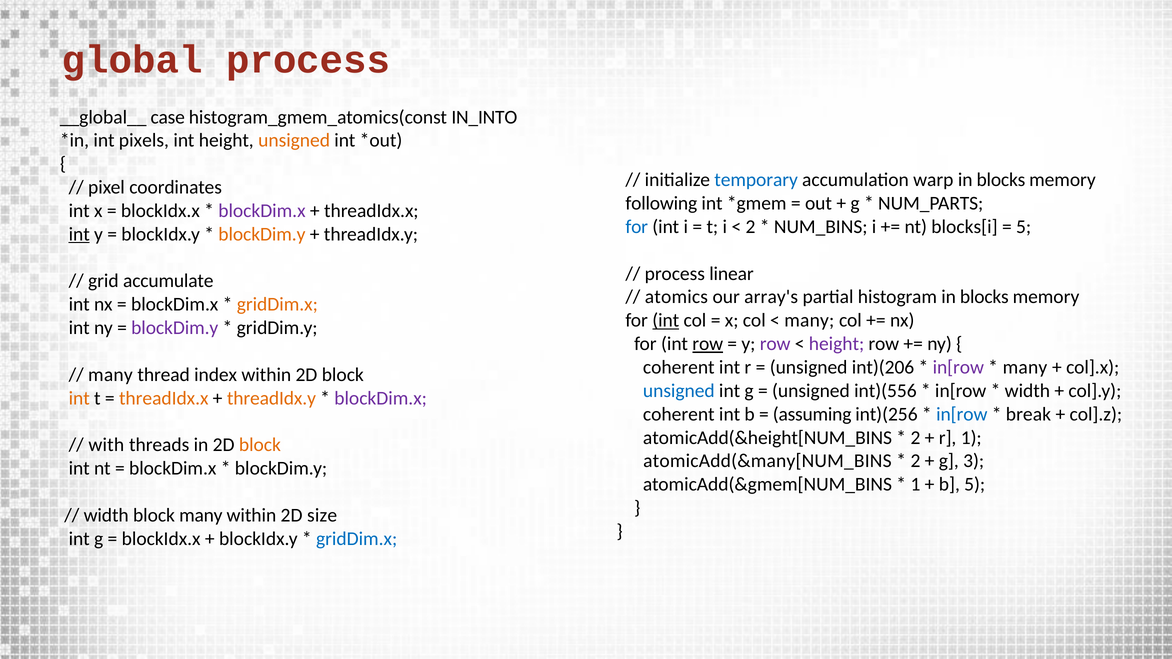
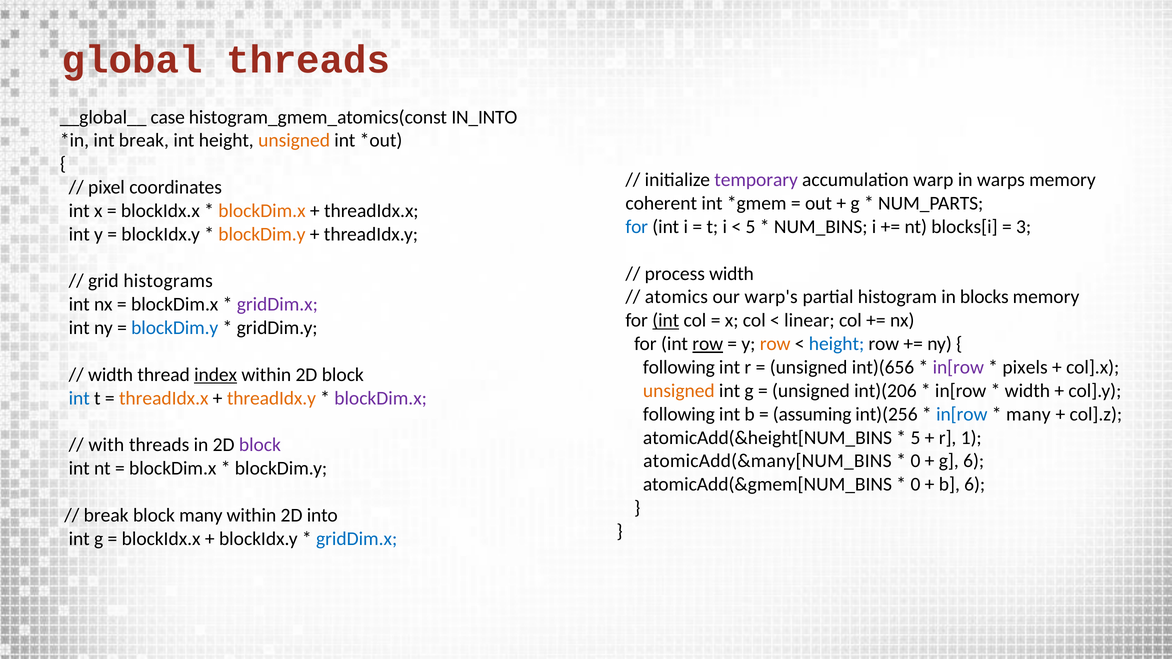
global process: process -> threads
int pixels: pixels -> break
temporary colour: blue -> purple
blocks at (1001, 180): blocks -> warps
following: following -> coherent
blockDim.x at (262, 211) colour: purple -> orange
2 at (751, 227): 2 -> 5
5 at (1024, 227): 5 -> 3
int at (79, 234) underline: present -> none
process linear: linear -> width
accumulate: accumulate -> histograms
array's: array's -> warp's
gridDim.x at (277, 305) colour: orange -> purple
many at (809, 321): many -> linear
blockDim.y at (175, 328) colour: purple -> blue
row at (775, 344) colour: purple -> orange
height at (837, 344) colour: purple -> blue
coherent at (679, 367): coherent -> following
int)(206: int)(206 -> int)(656
many at (1025, 367): many -> pixels
many at (110, 375): many -> width
index underline: none -> present
unsigned at (679, 391) colour: blue -> orange
int)(556: int)(556 -> int)(206
int at (79, 398) colour: orange -> blue
coherent at (679, 414): coherent -> following
break at (1028, 414): break -> many
2 at (915, 438): 2 -> 5
block at (260, 445) colour: orange -> purple
2 at (915, 461): 2 -> 0
g 3: 3 -> 6
1 at (915, 485): 1 -> 0
b 5: 5 -> 6
width at (106, 515): width -> break
size: size -> into
